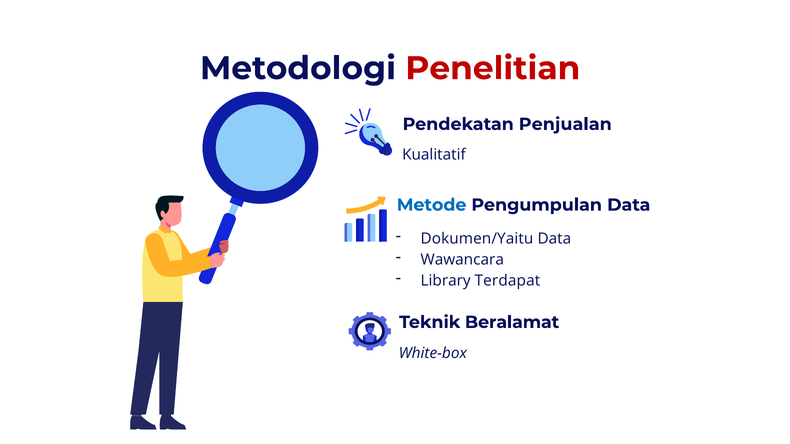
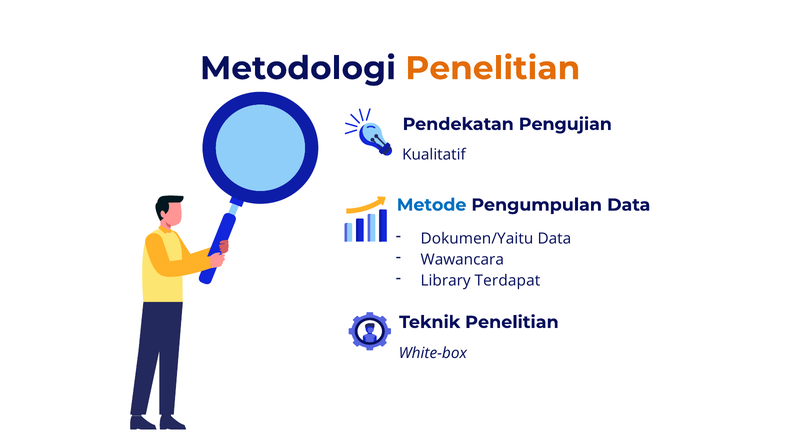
Penelitian at (493, 68) colour: red -> orange
Penjualan: Penjualan -> Pengujian
Teknik Beralamat: Beralamat -> Penelitian
